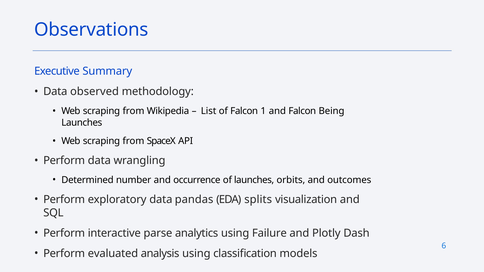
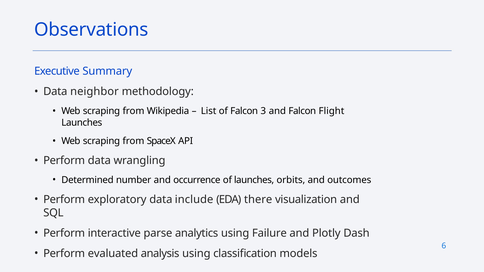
observed: observed -> neighbor
1: 1 -> 3
Being: Being -> Flight
pandas: pandas -> include
splits: splits -> there
